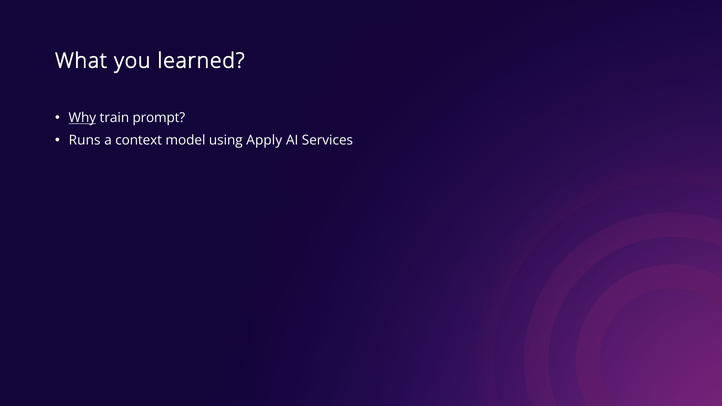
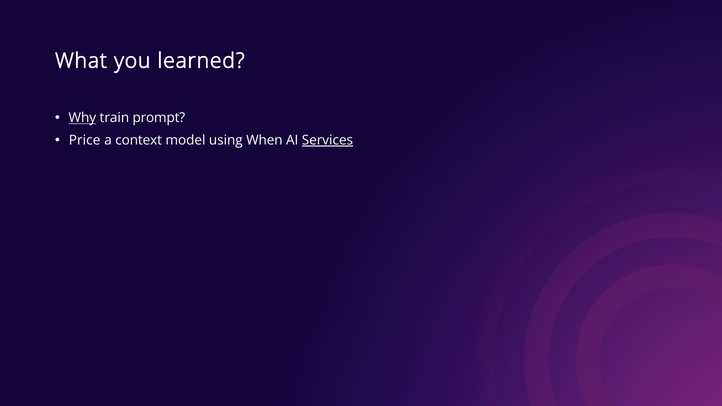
Runs: Runs -> Price
Apply: Apply -> When
Services underline: none -> present
